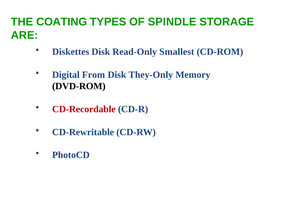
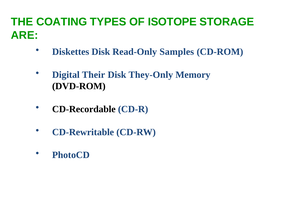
SPINDLE: SPINDLE -> ISOTOPE
Smallest: Smallest -> Samples
From: From -> Their
CD-Recordable colour: red -> black
